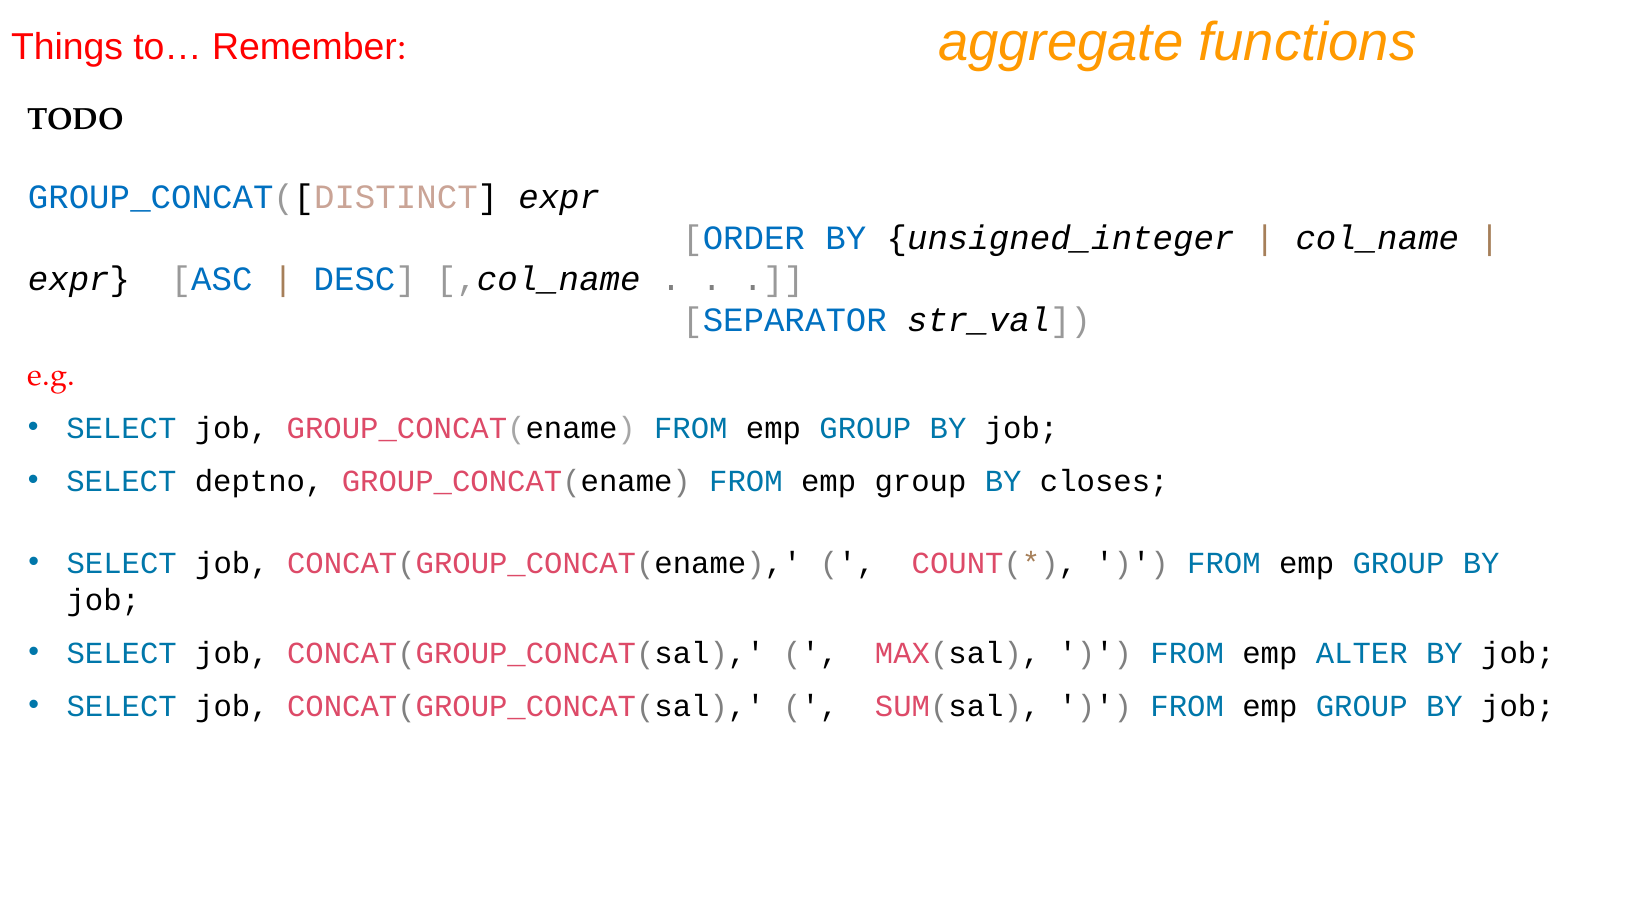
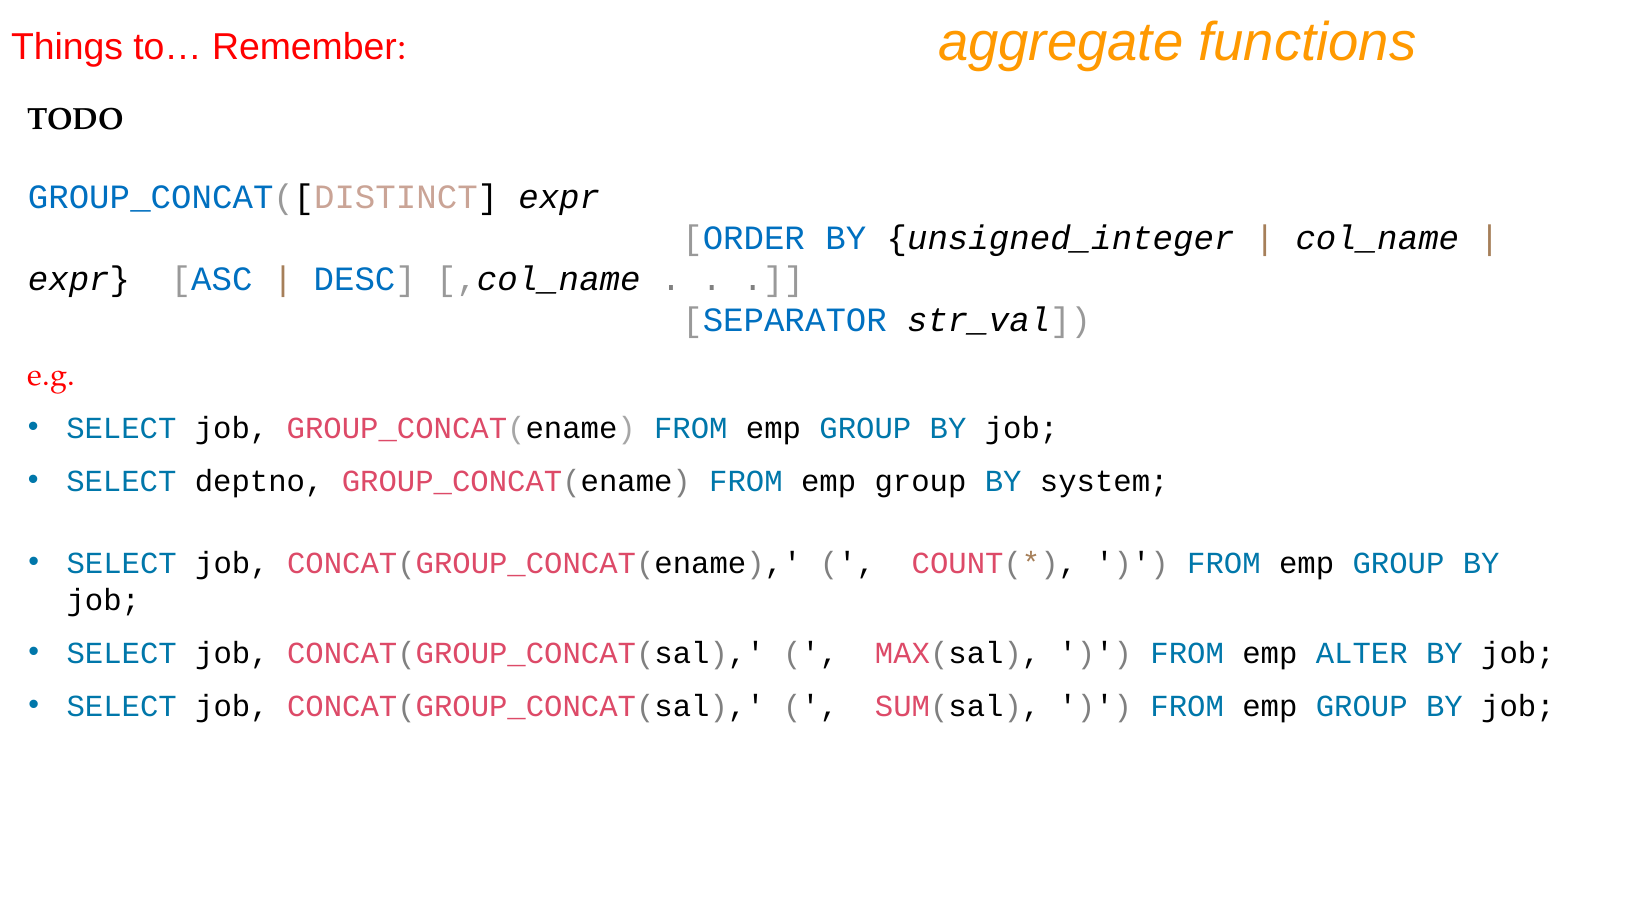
closes: closes -> system
